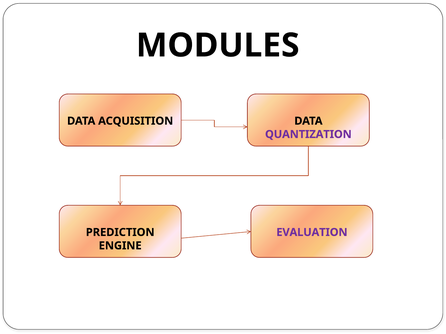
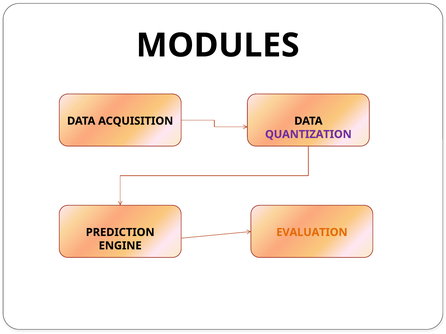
EVALUATION colour: purple -> orange
